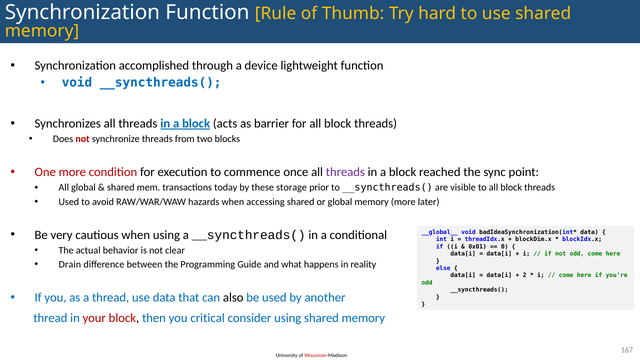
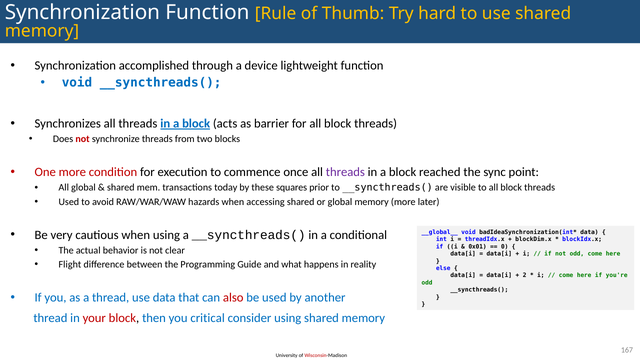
storage: storage -> squares
Drain: Drain -> Flight
also colour: black -> red
